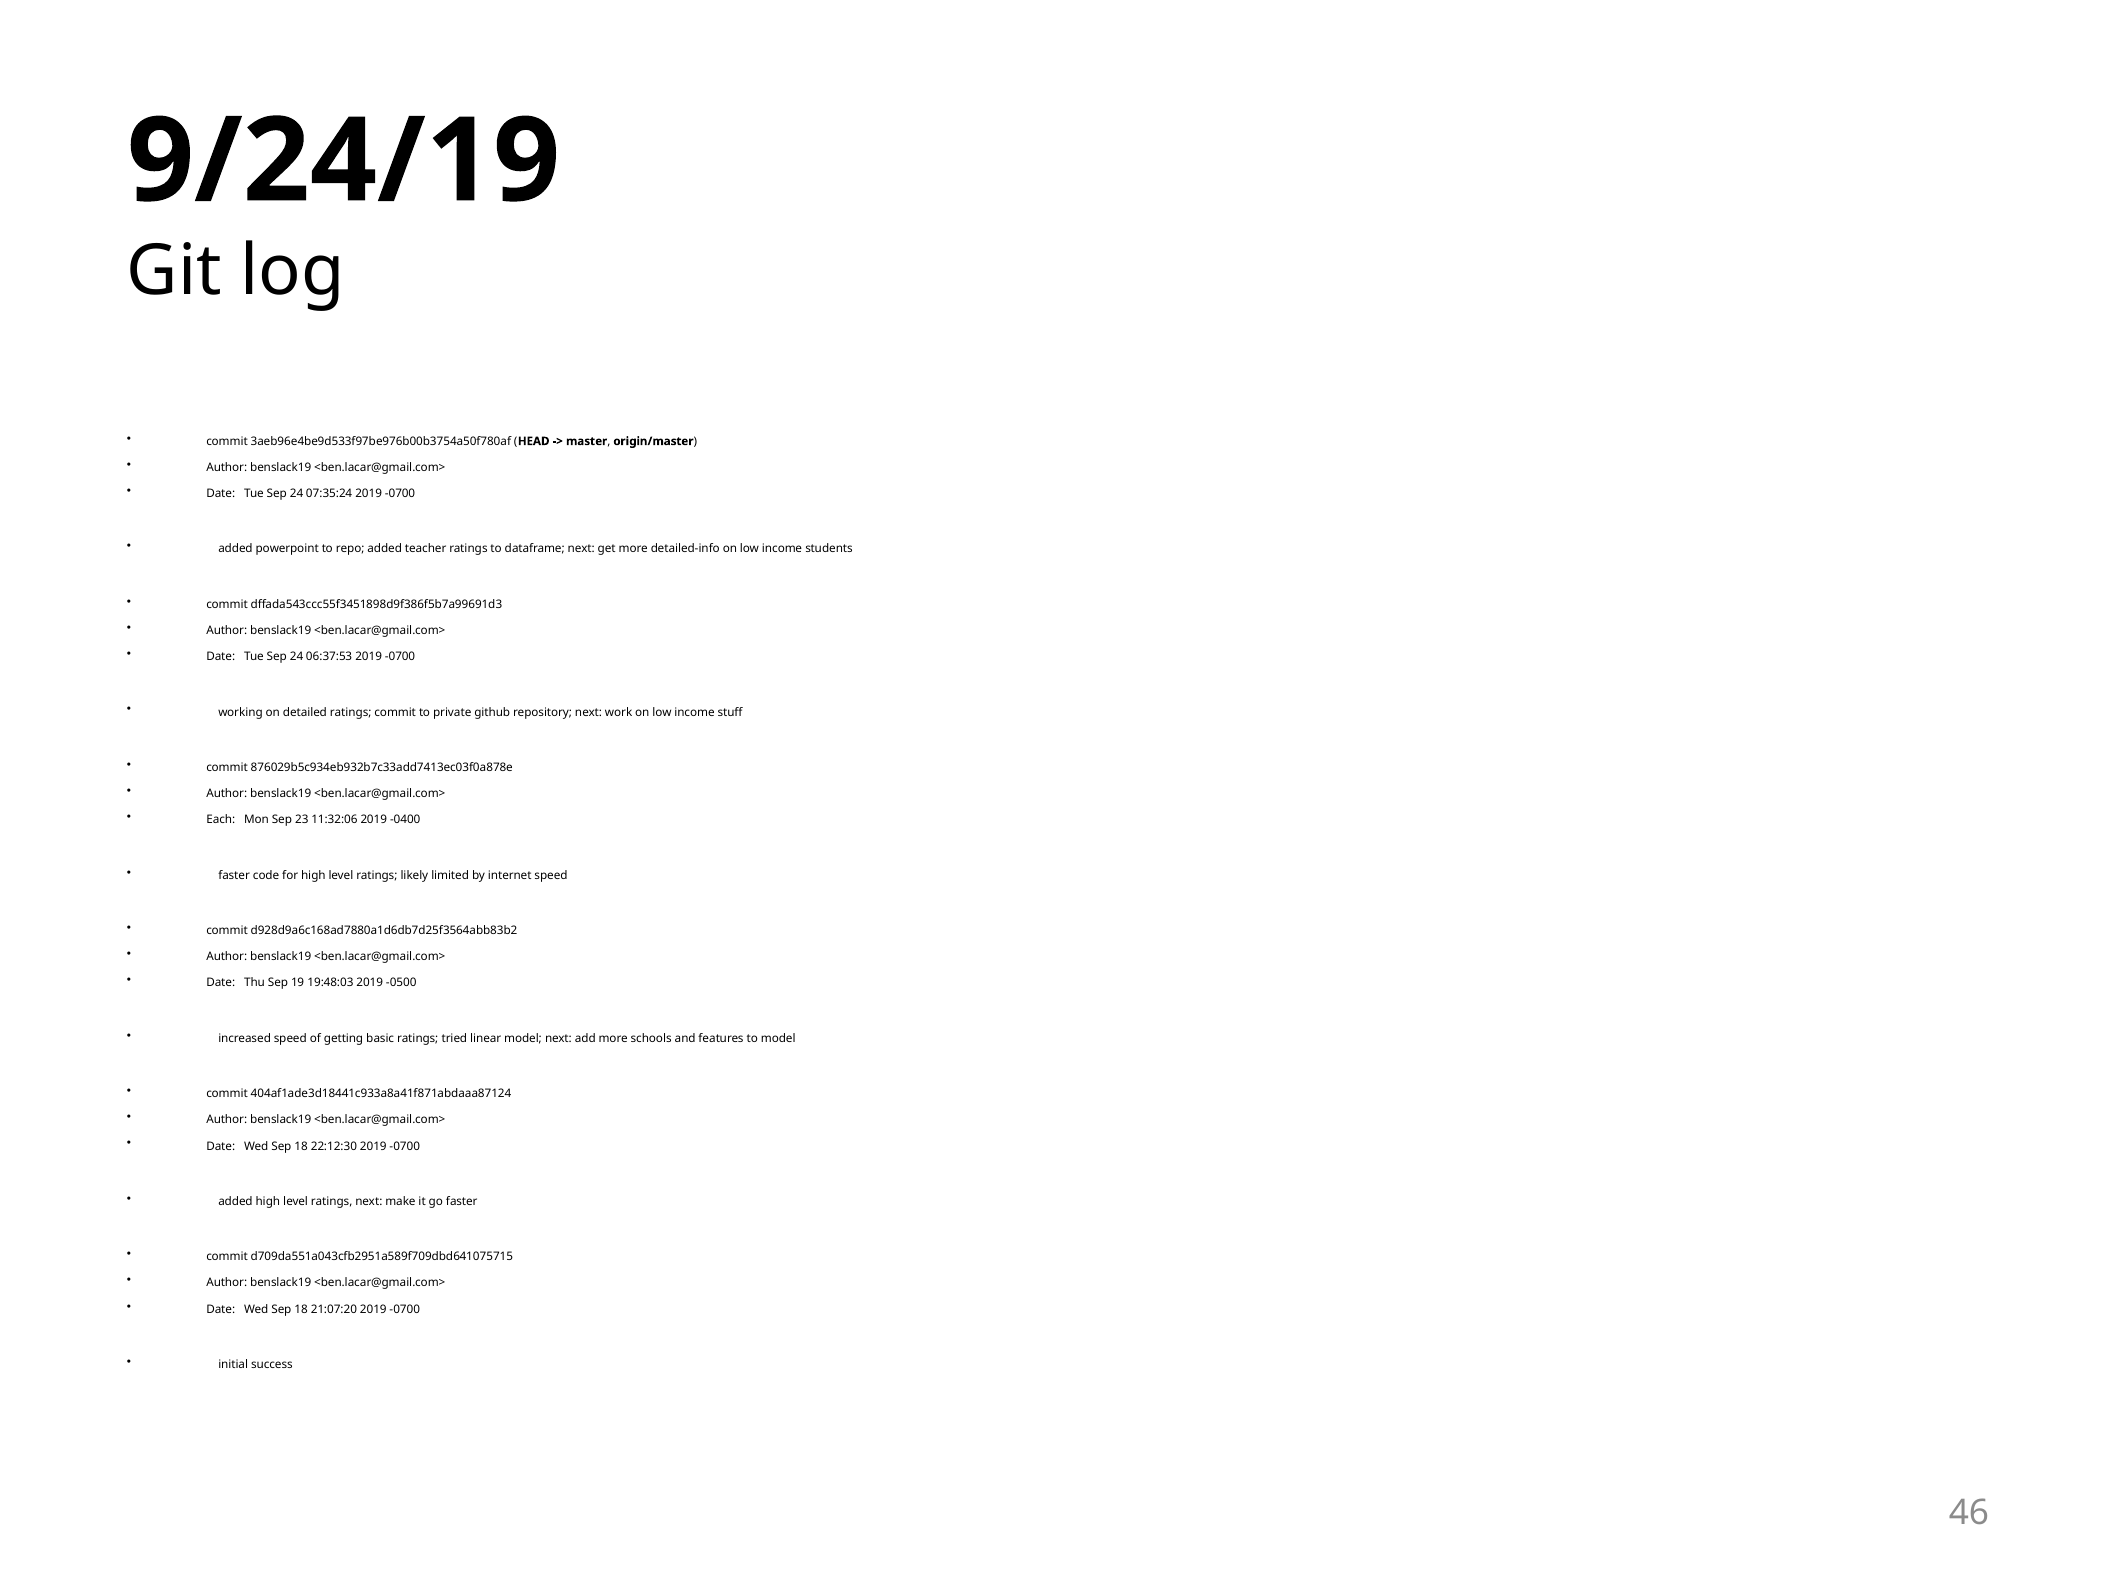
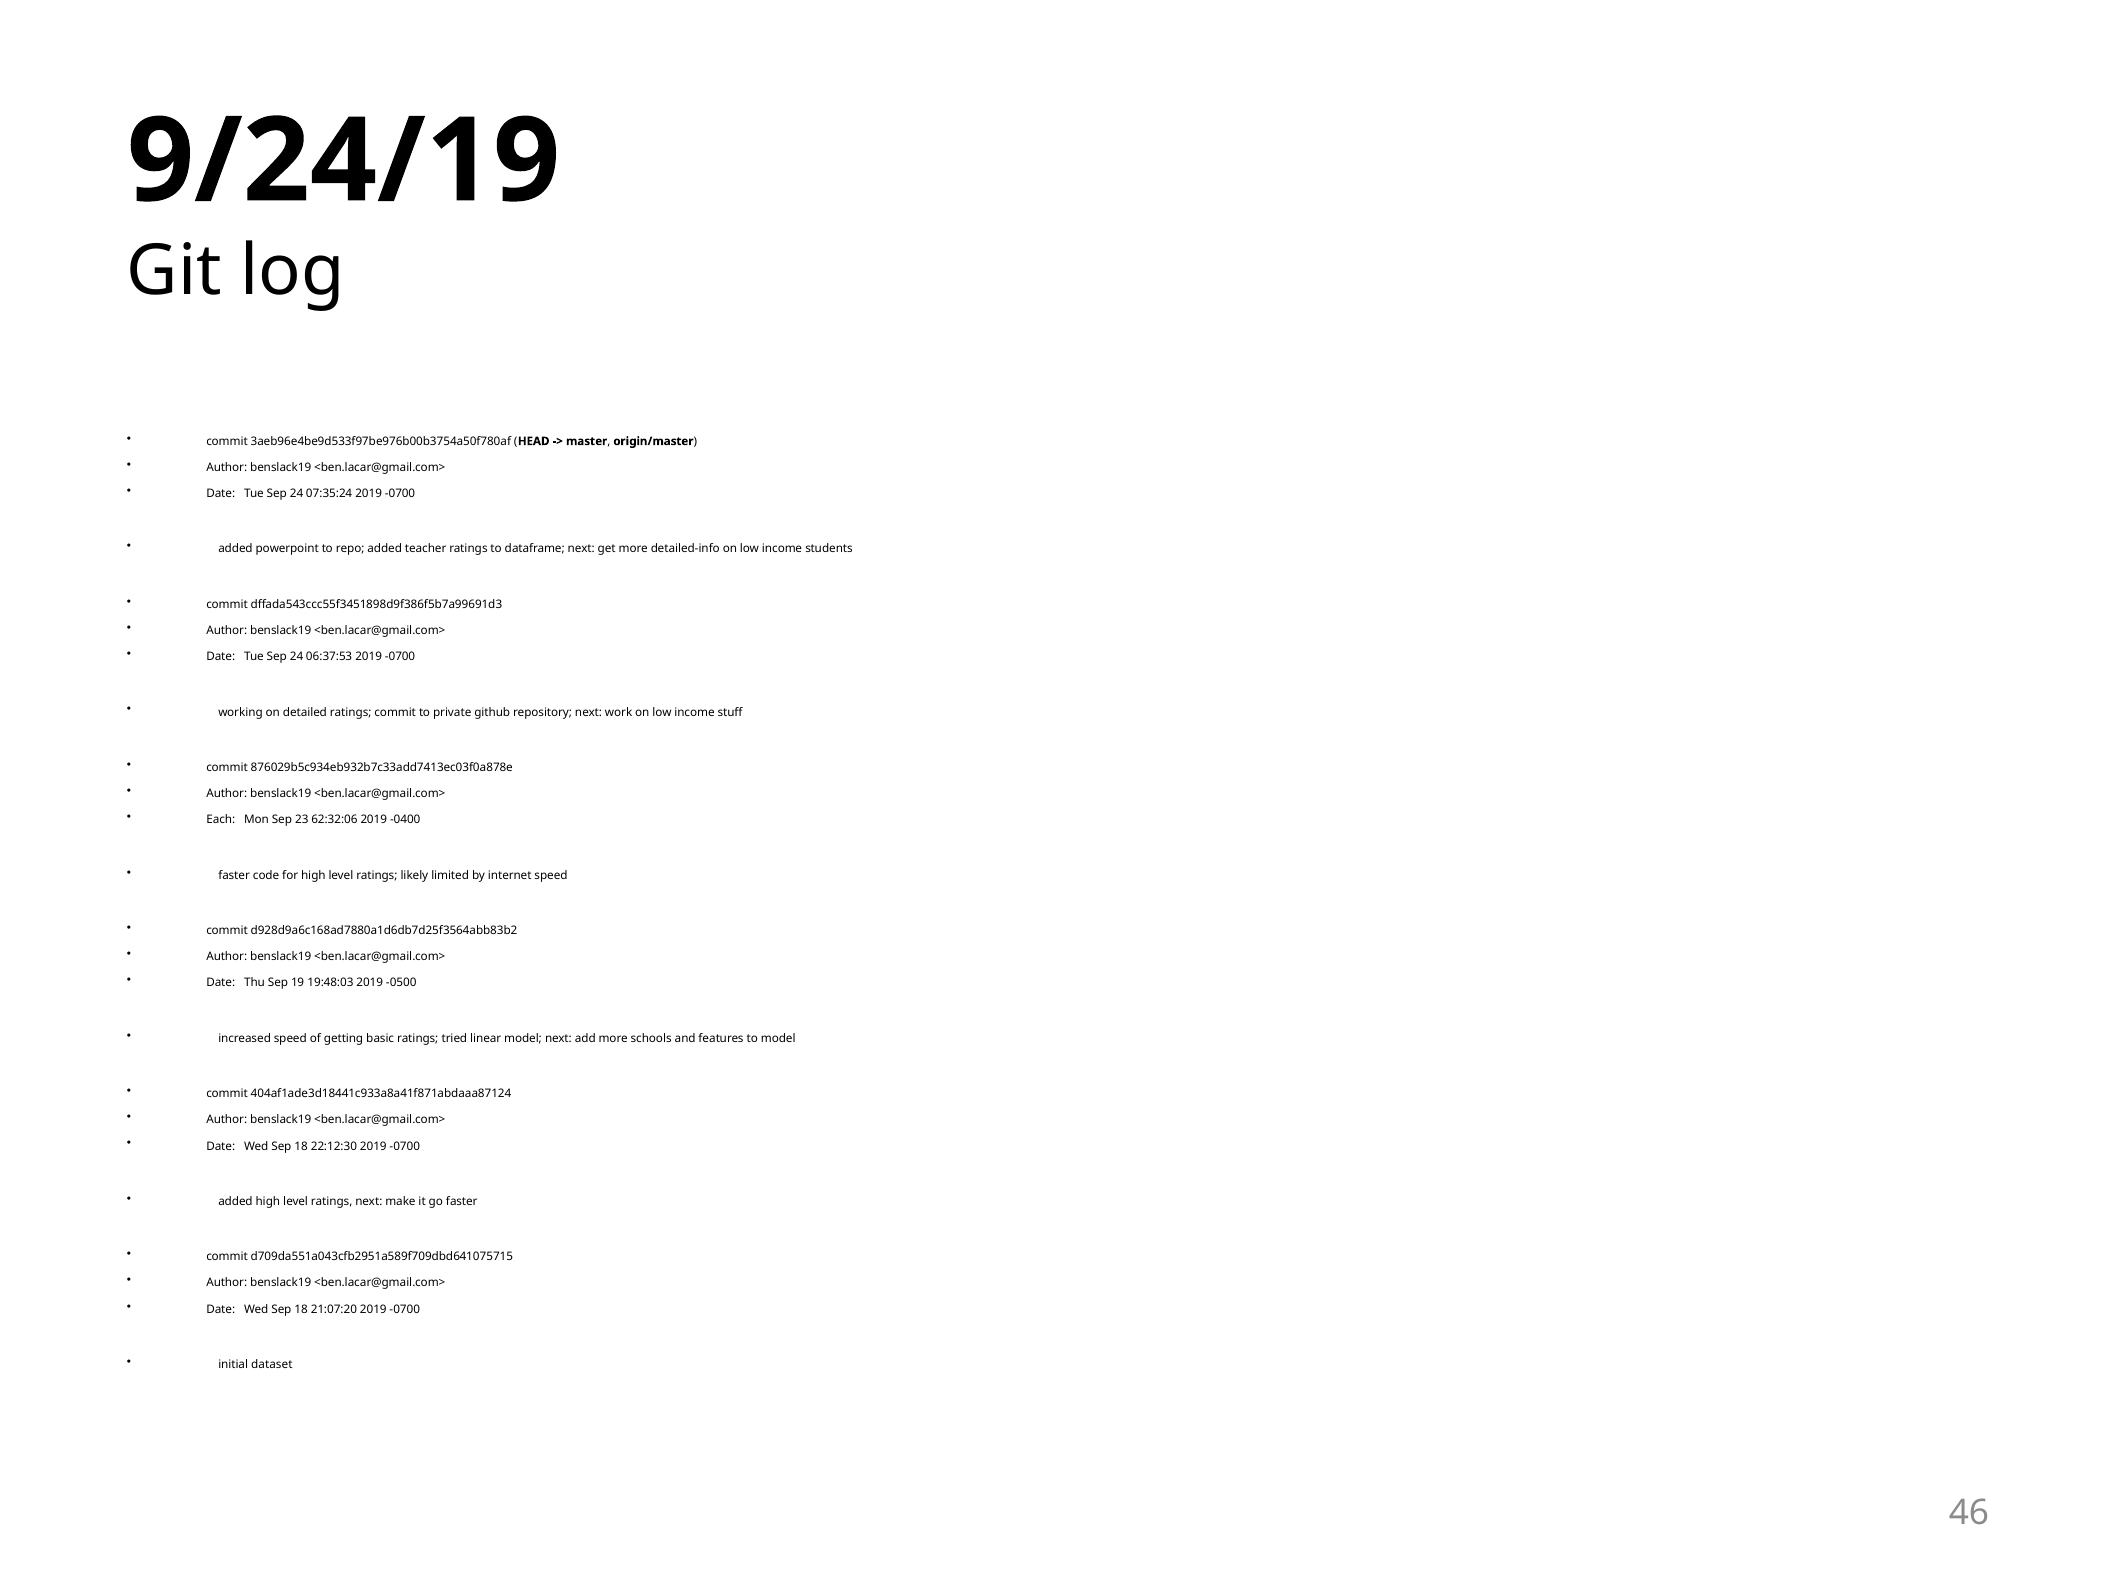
11:32:06: 11:32:06 -> 62:32:06
success: success -> dataset
